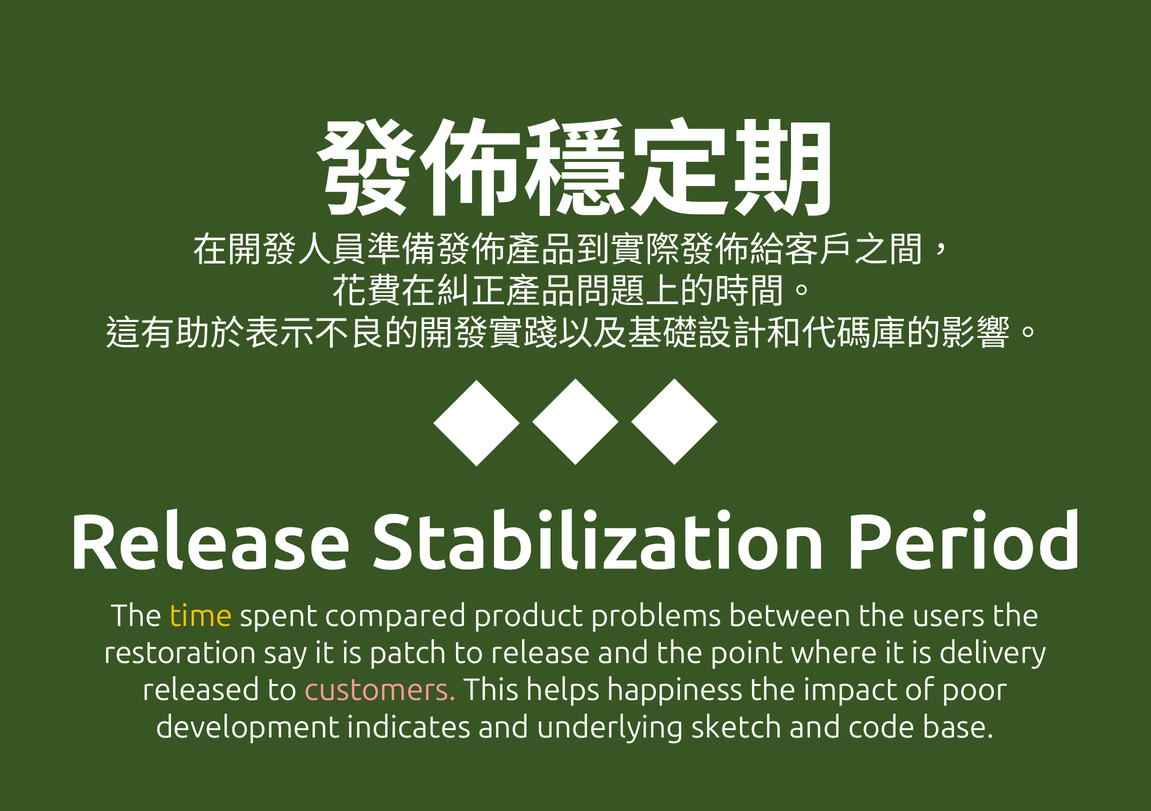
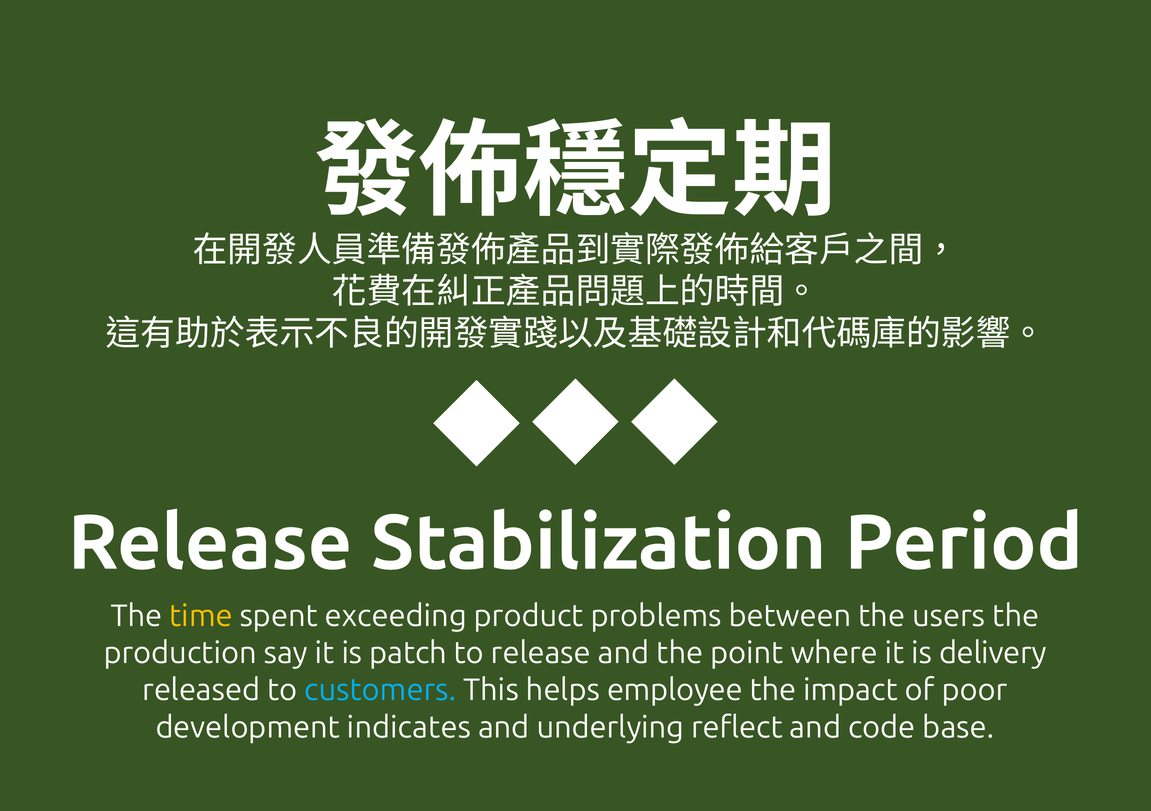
compared: compared -> exceeding
restoration: restoration -> production
customers colour: pink -> light blue
happiness: happiness -> employee
sketch: sketch -> reflect
